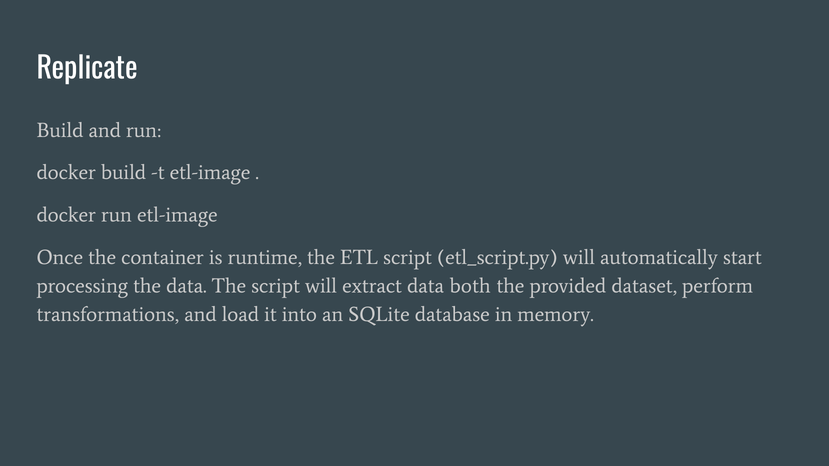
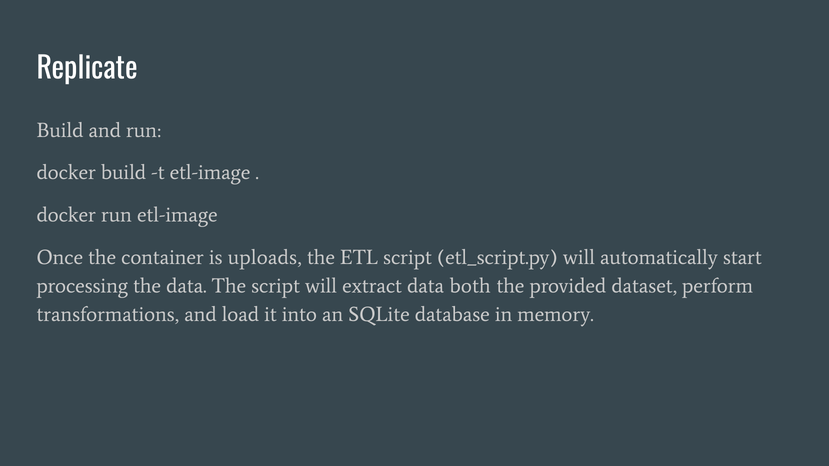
runtime: runtime -> uploads
